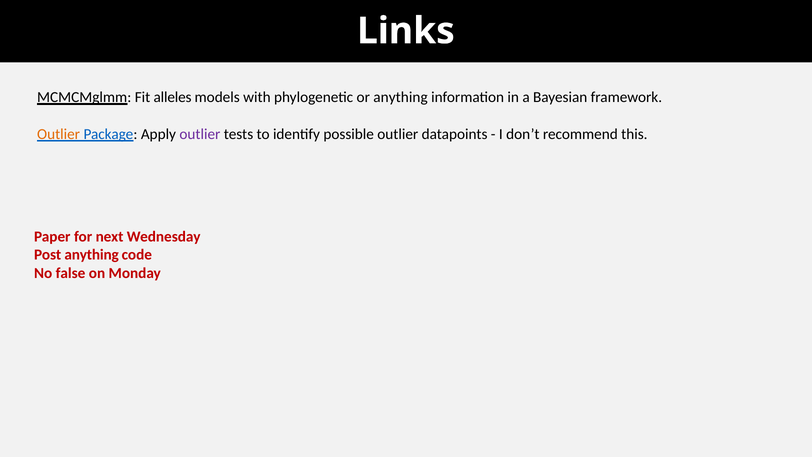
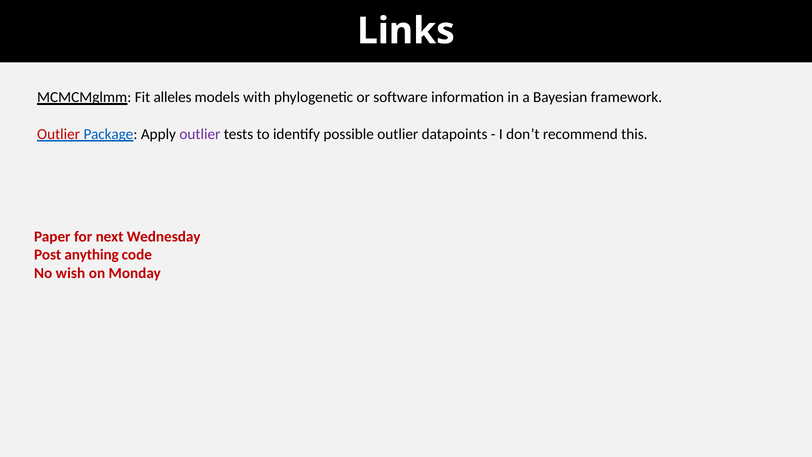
or anything: anything -> software
Outlier at (59, 134) colour: orange -> red
false: false -> wish
